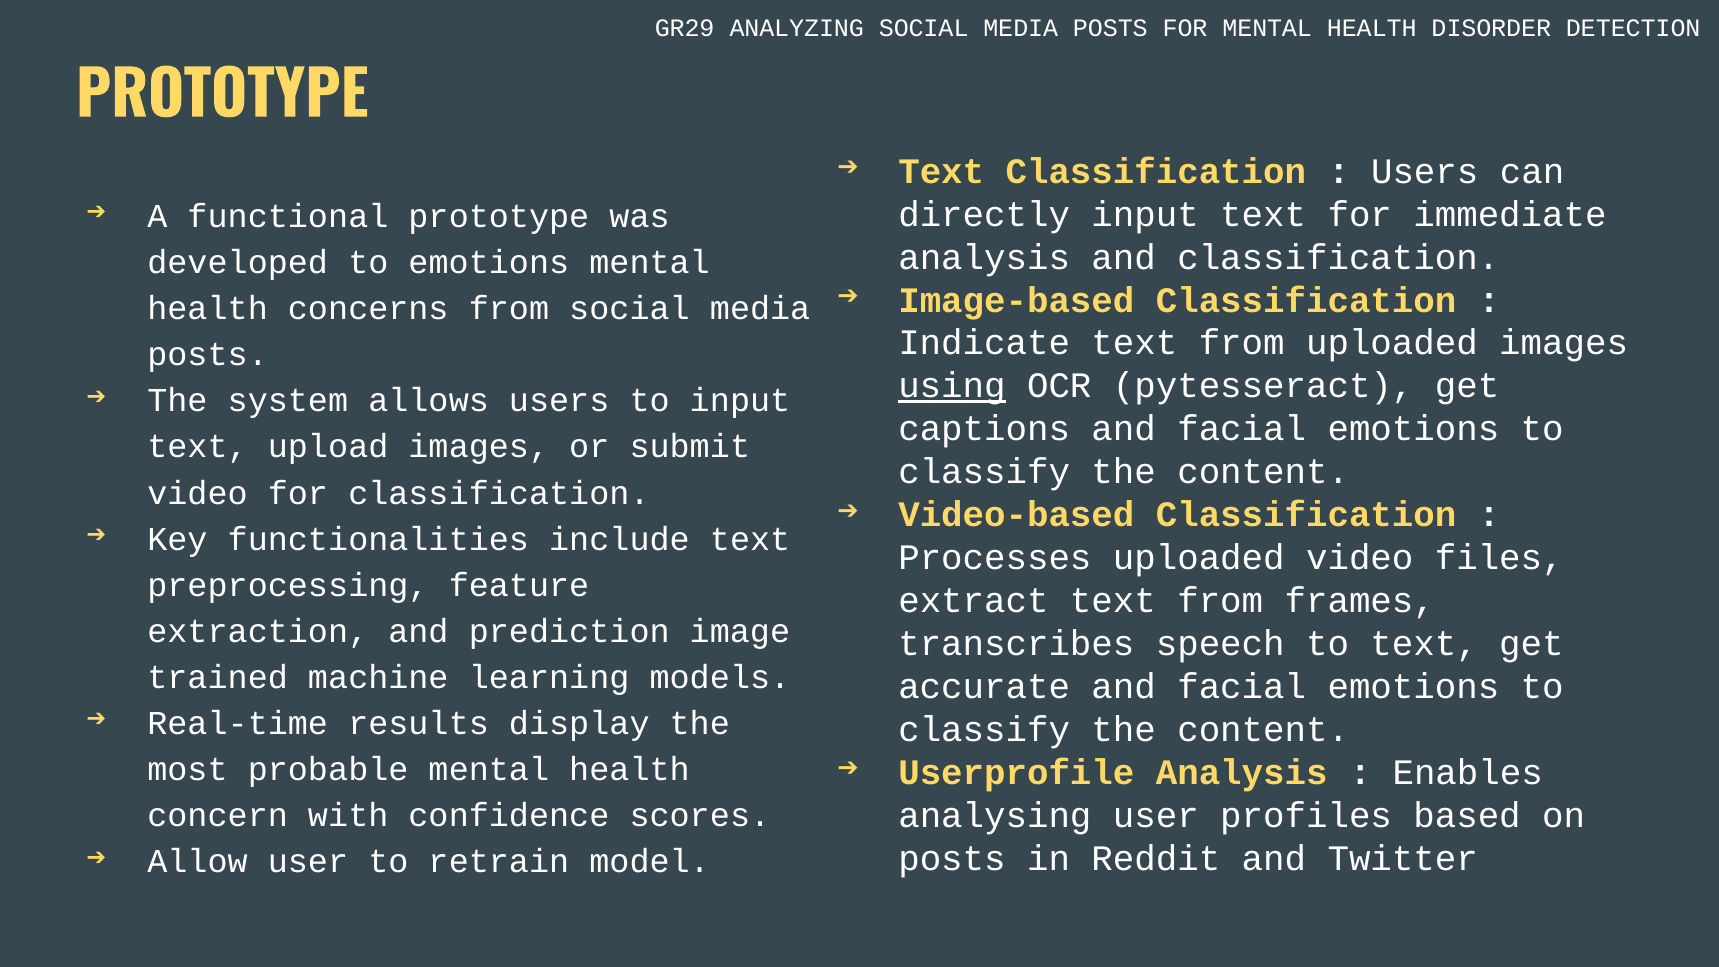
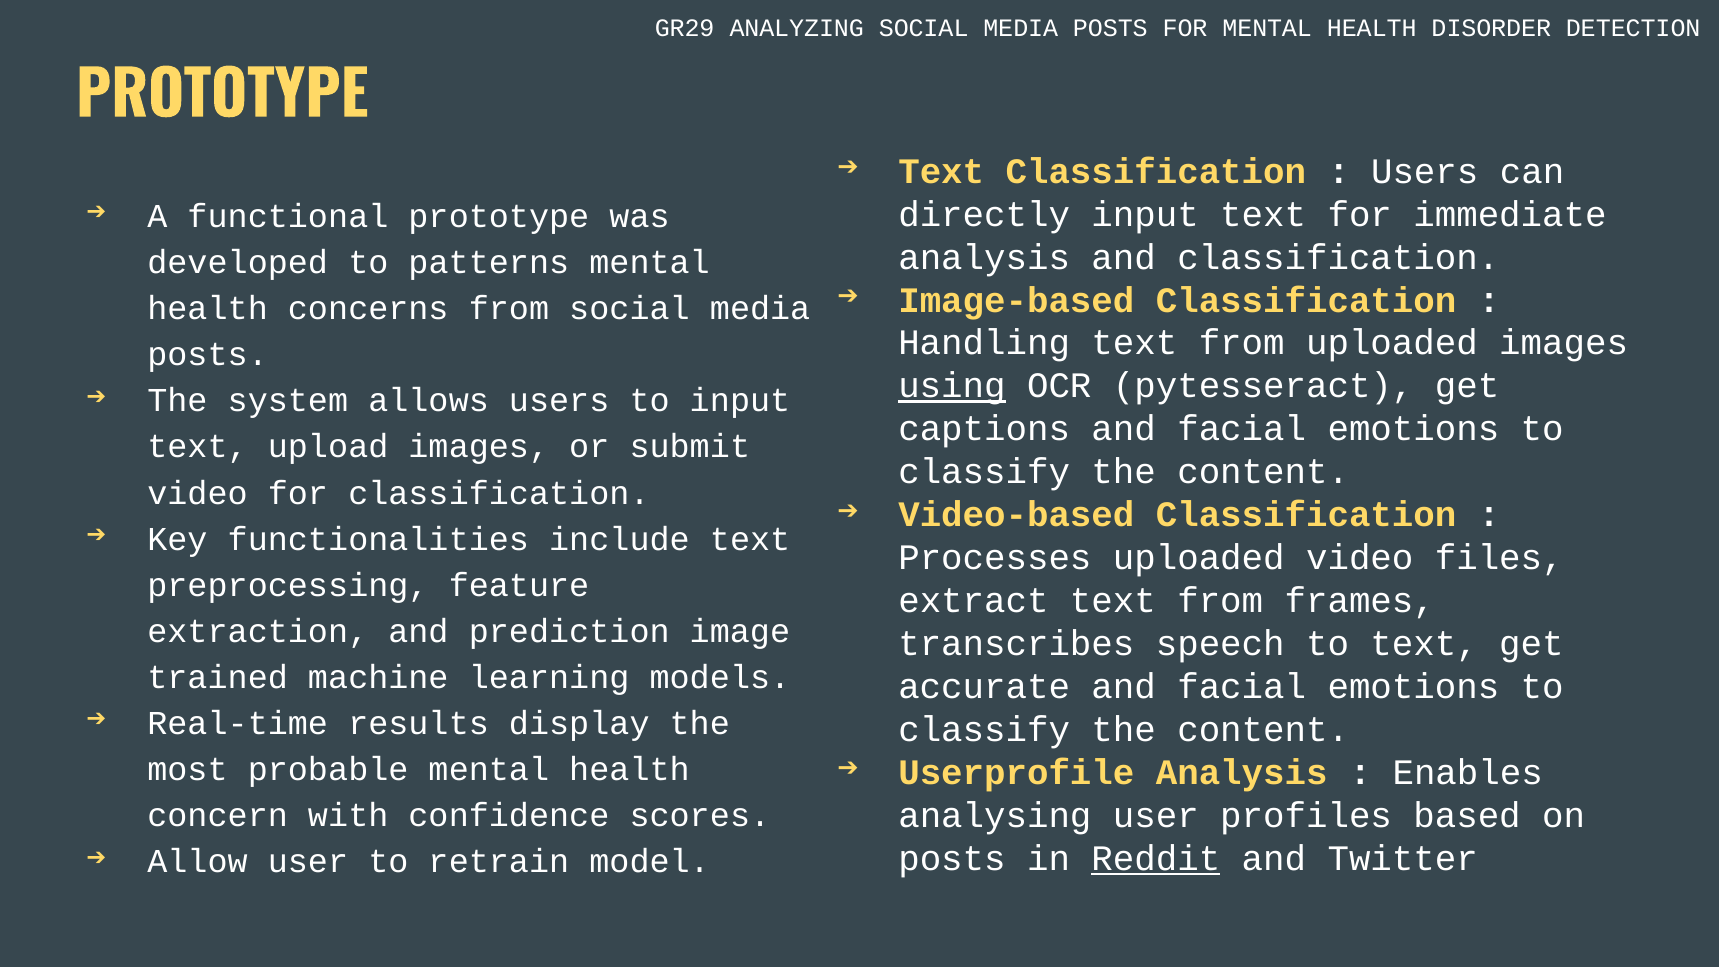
to emotions: emotions -> patterns
Indicate: Indicate -> Handling
Reddit underline: none -> present
